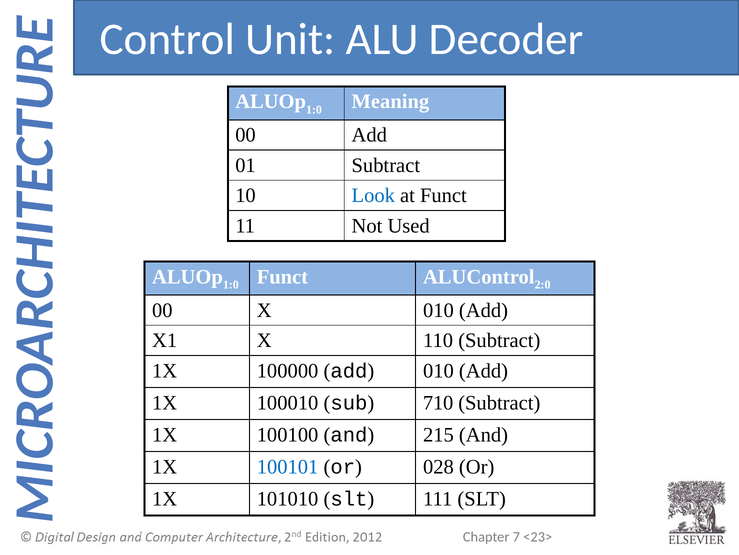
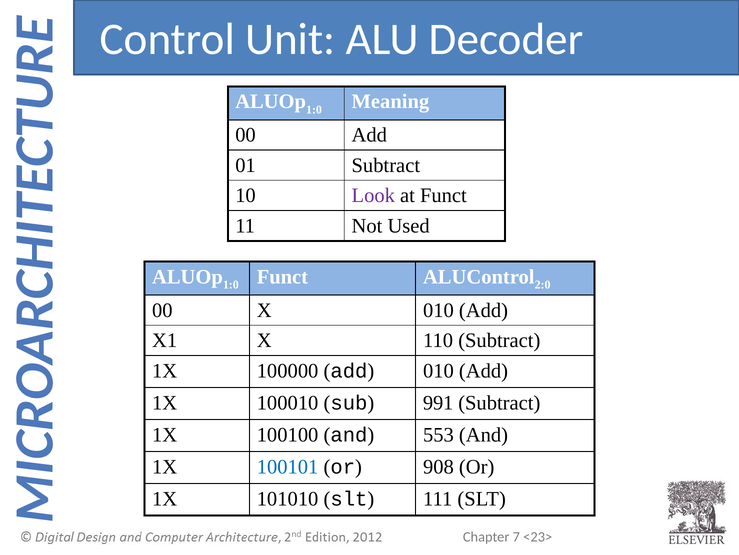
Look colour: blue -> purple
710: 710 -> 991
215: 215 -> 553
028: 028 -> 908
